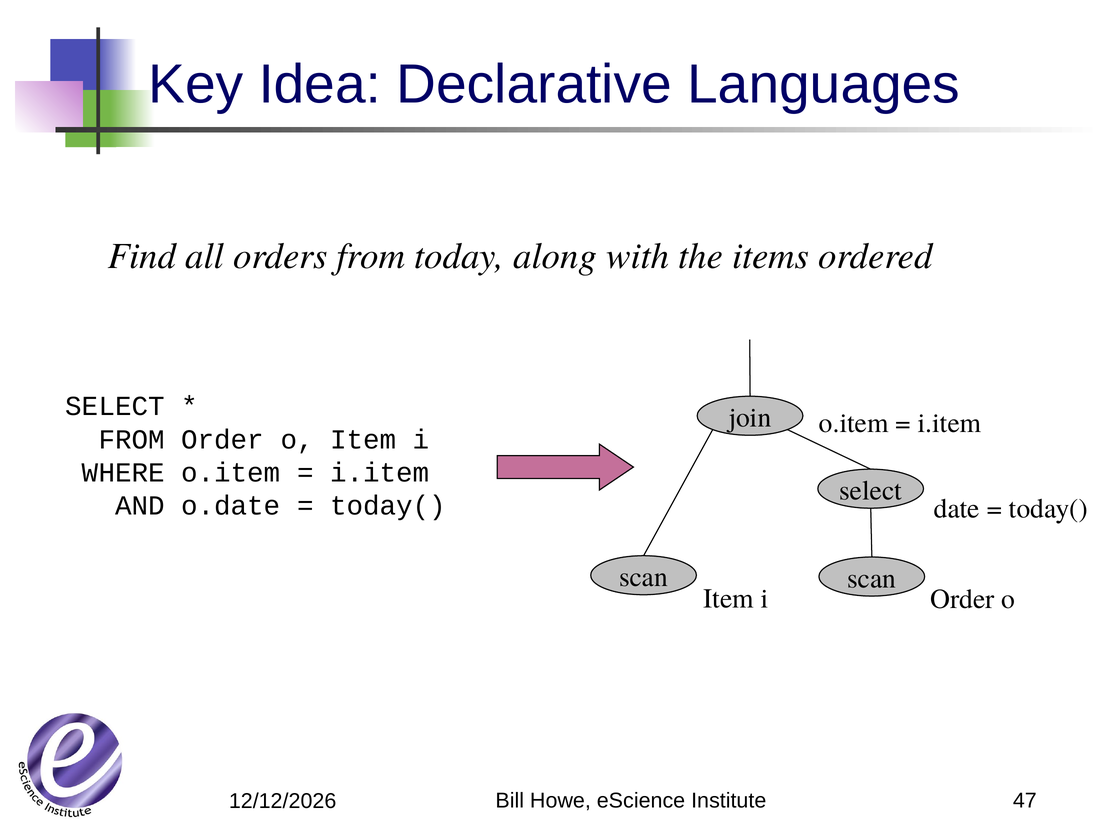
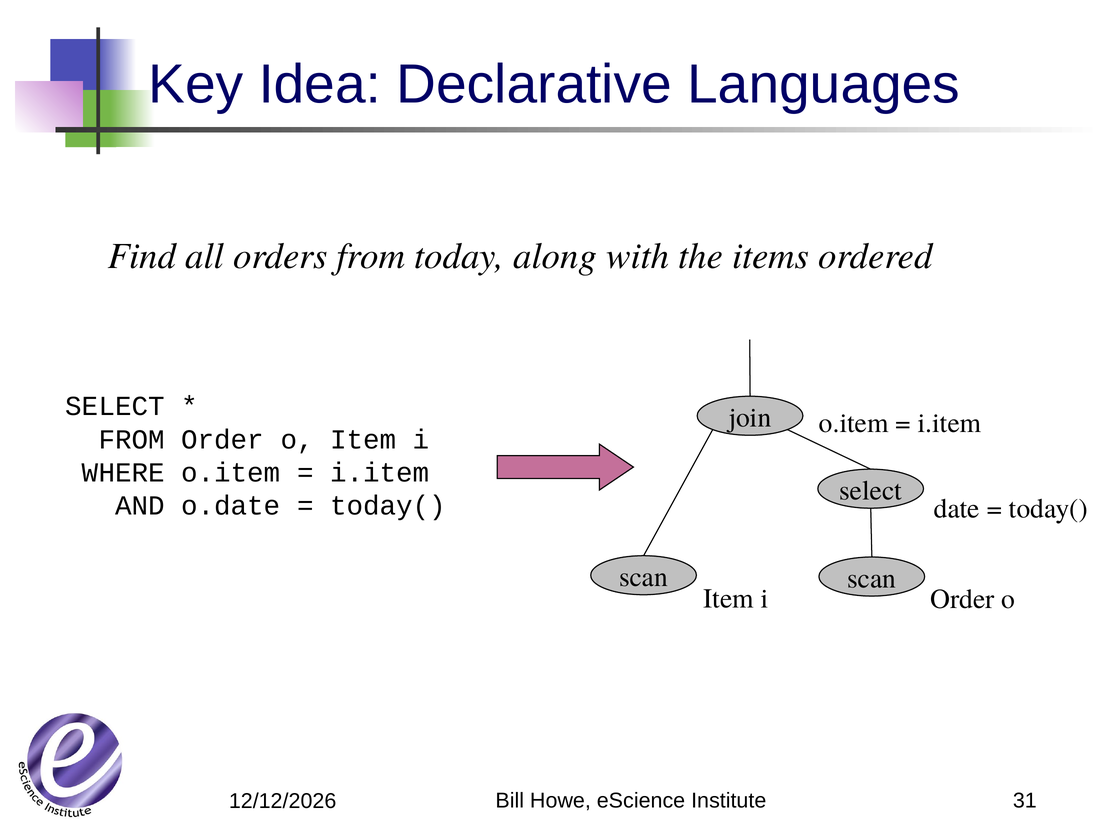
47: 47 -> 31
